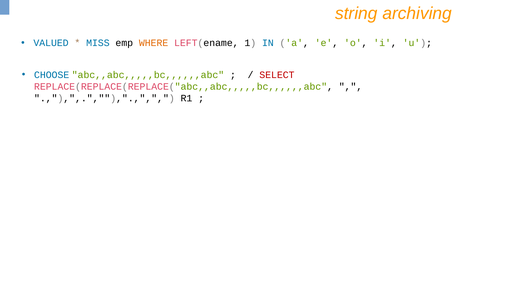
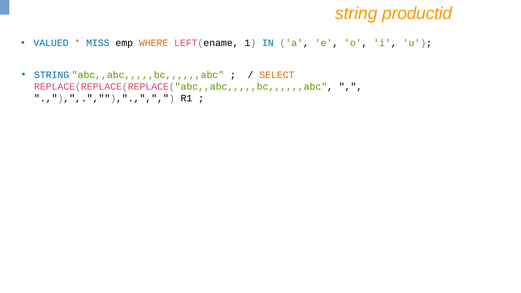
archiving: archiving -> productid
CHOOSE at (52, 75): CHOOSE -> STRING
SELECT colour: red -> orange
